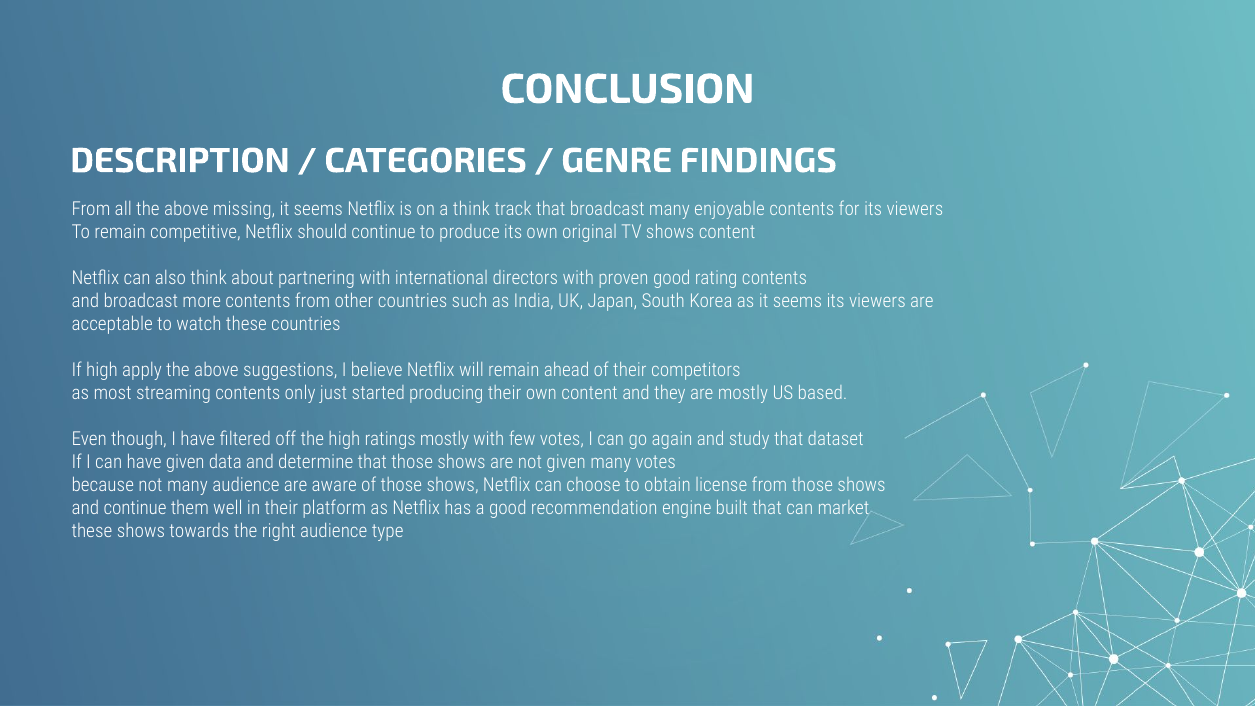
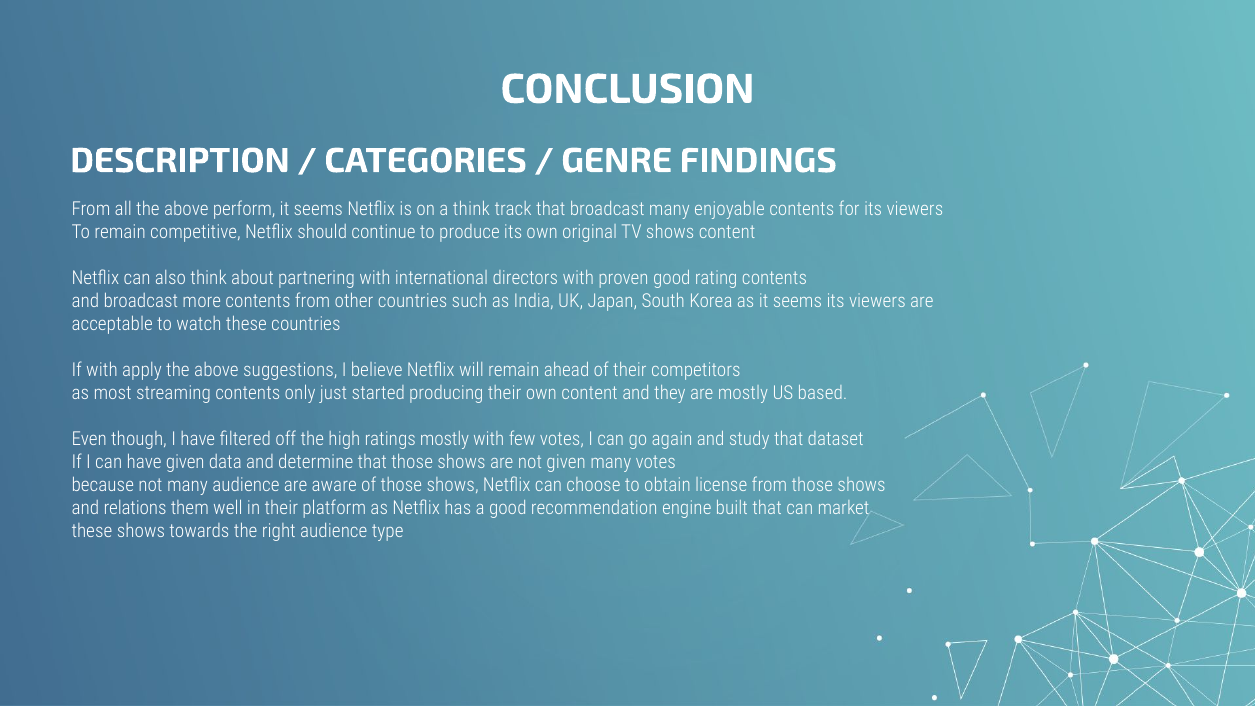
missing: missing -> perform
If high: high -> with
and continue: continue -> relations
